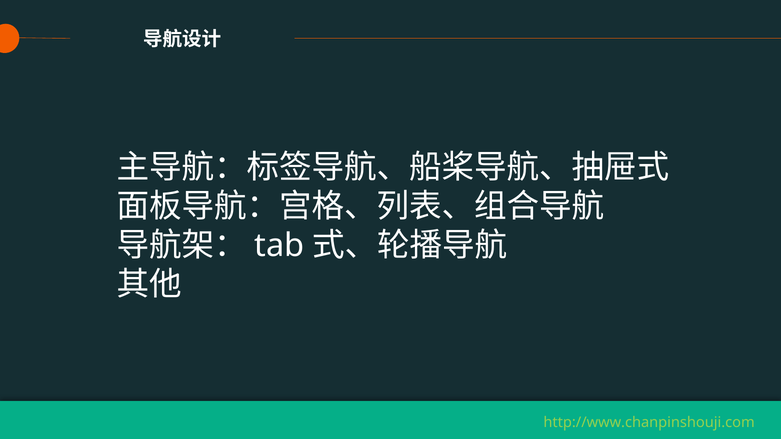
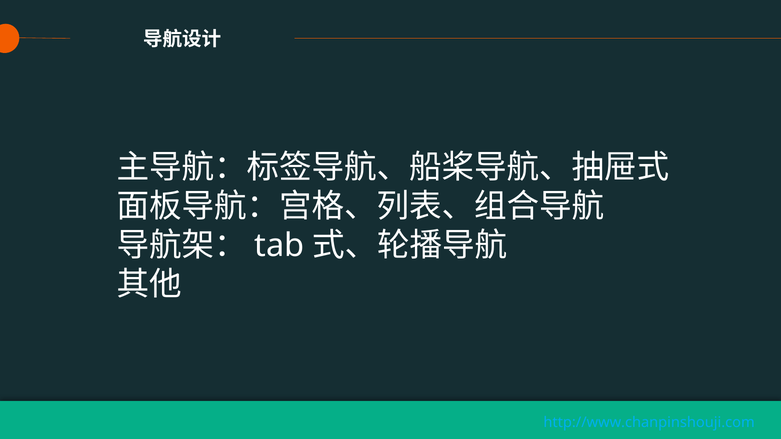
http://www.chanpinshouji.com colour: light green -> light blue
